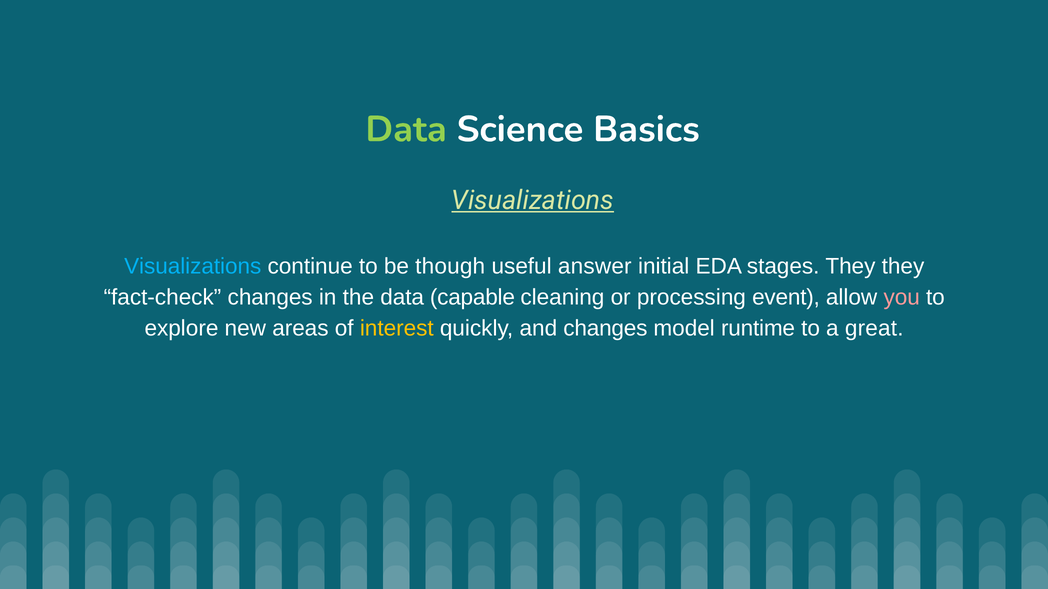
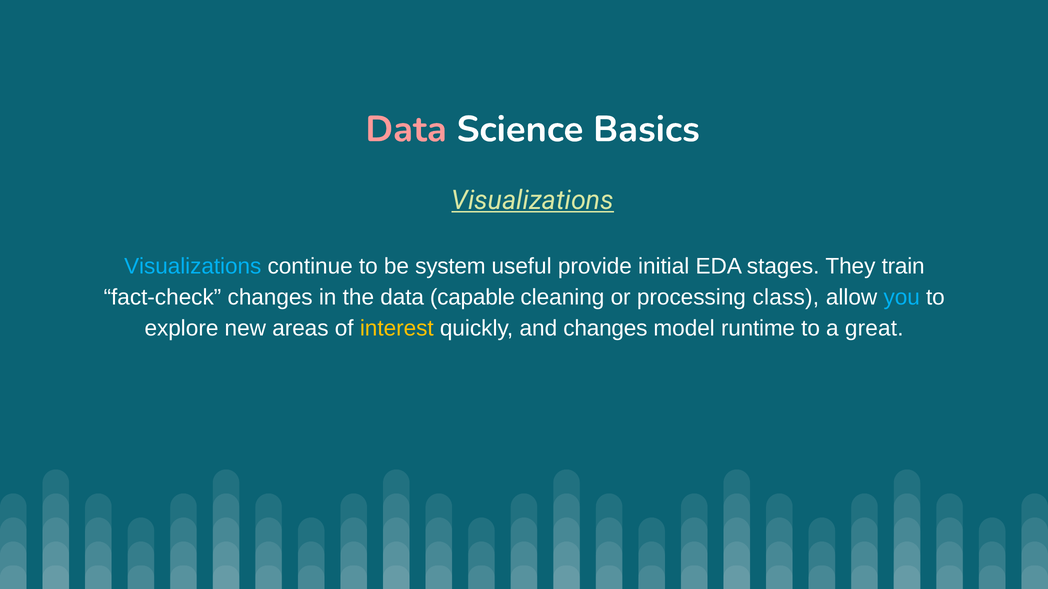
Data at (406, 129) colour: light green -> pink
though: though -> system
answer: answer -> provide
They they: they -> train
event: event -> class
you colour: pink -> light blue
